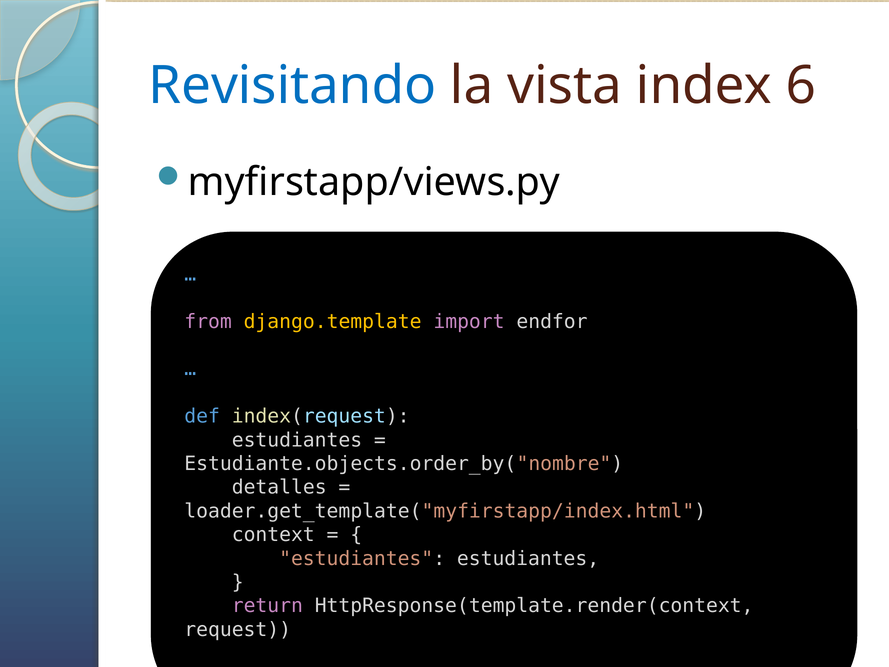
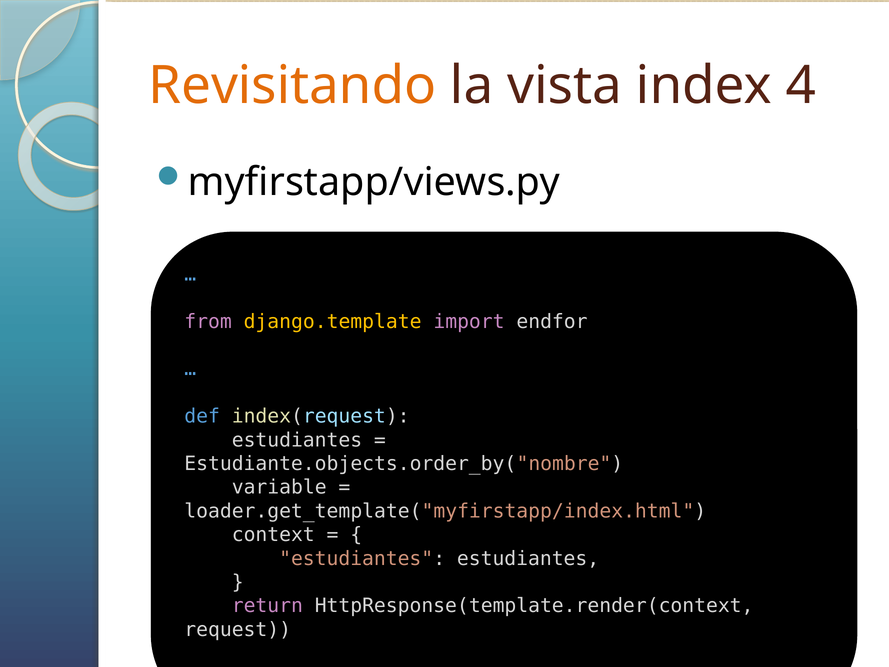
Revisitando colour: blue -> orange
6: 6 -> 4
detalles: detalles -> variable
